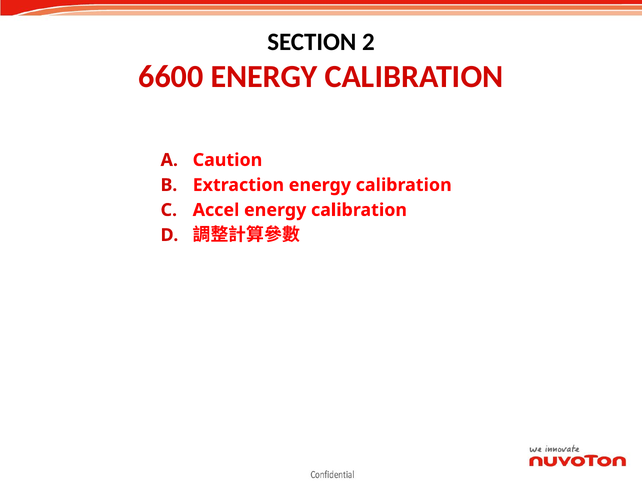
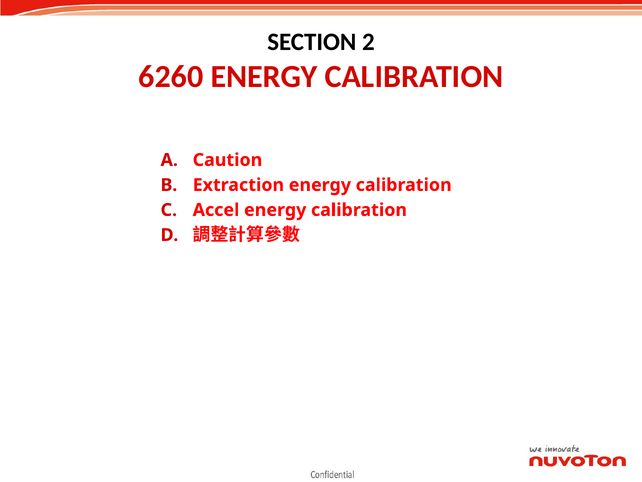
6600: 6600 -> 6260
